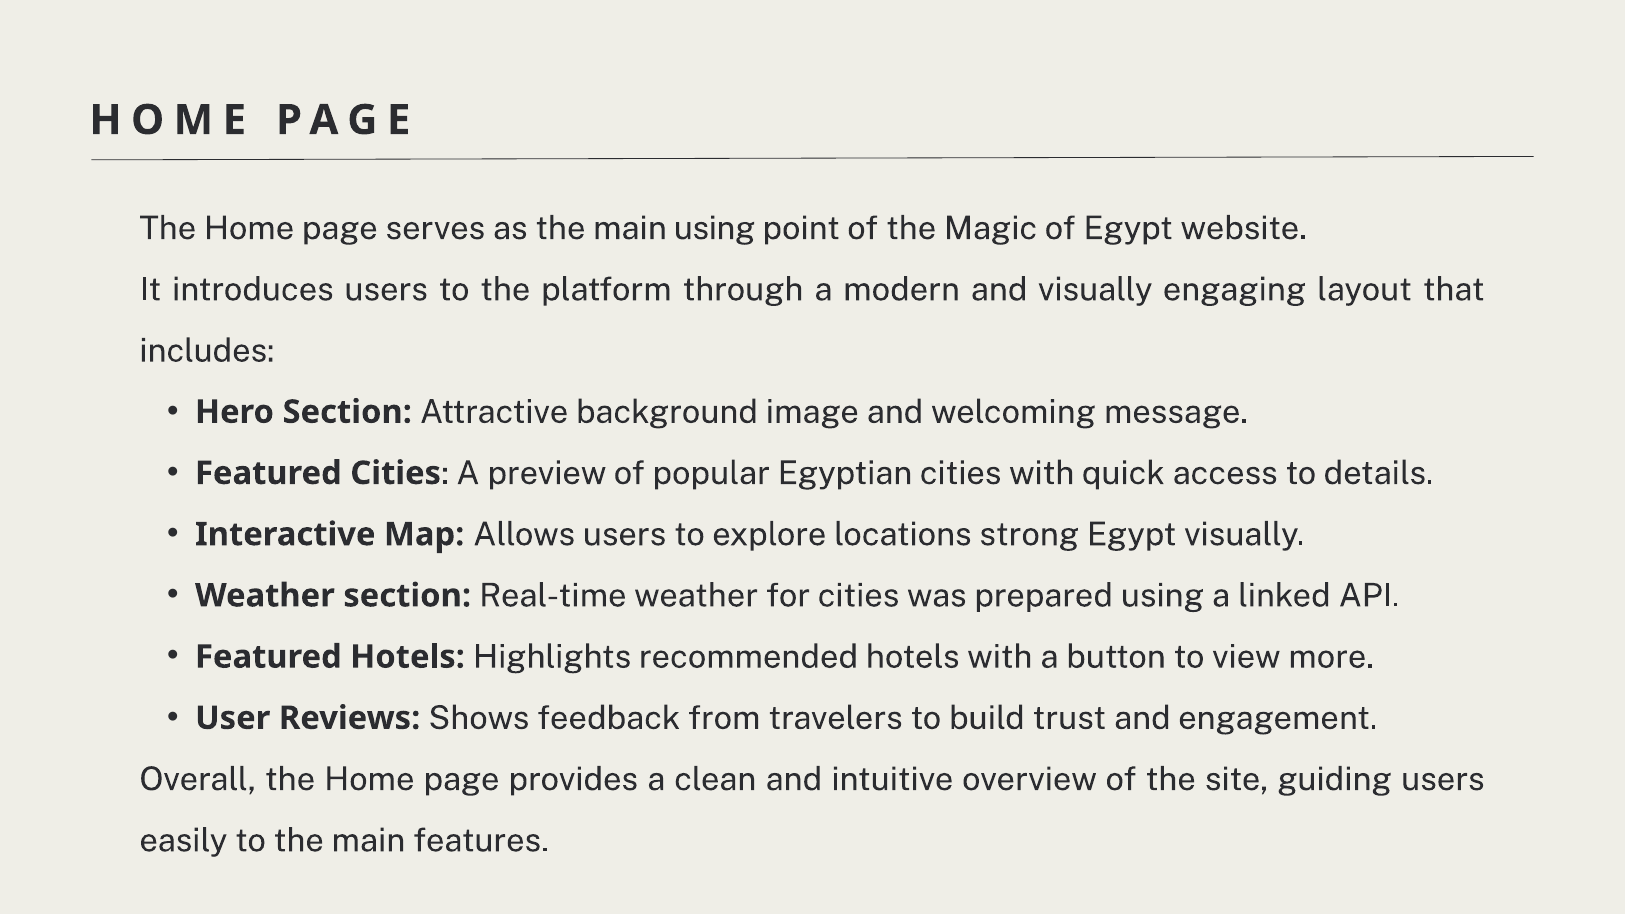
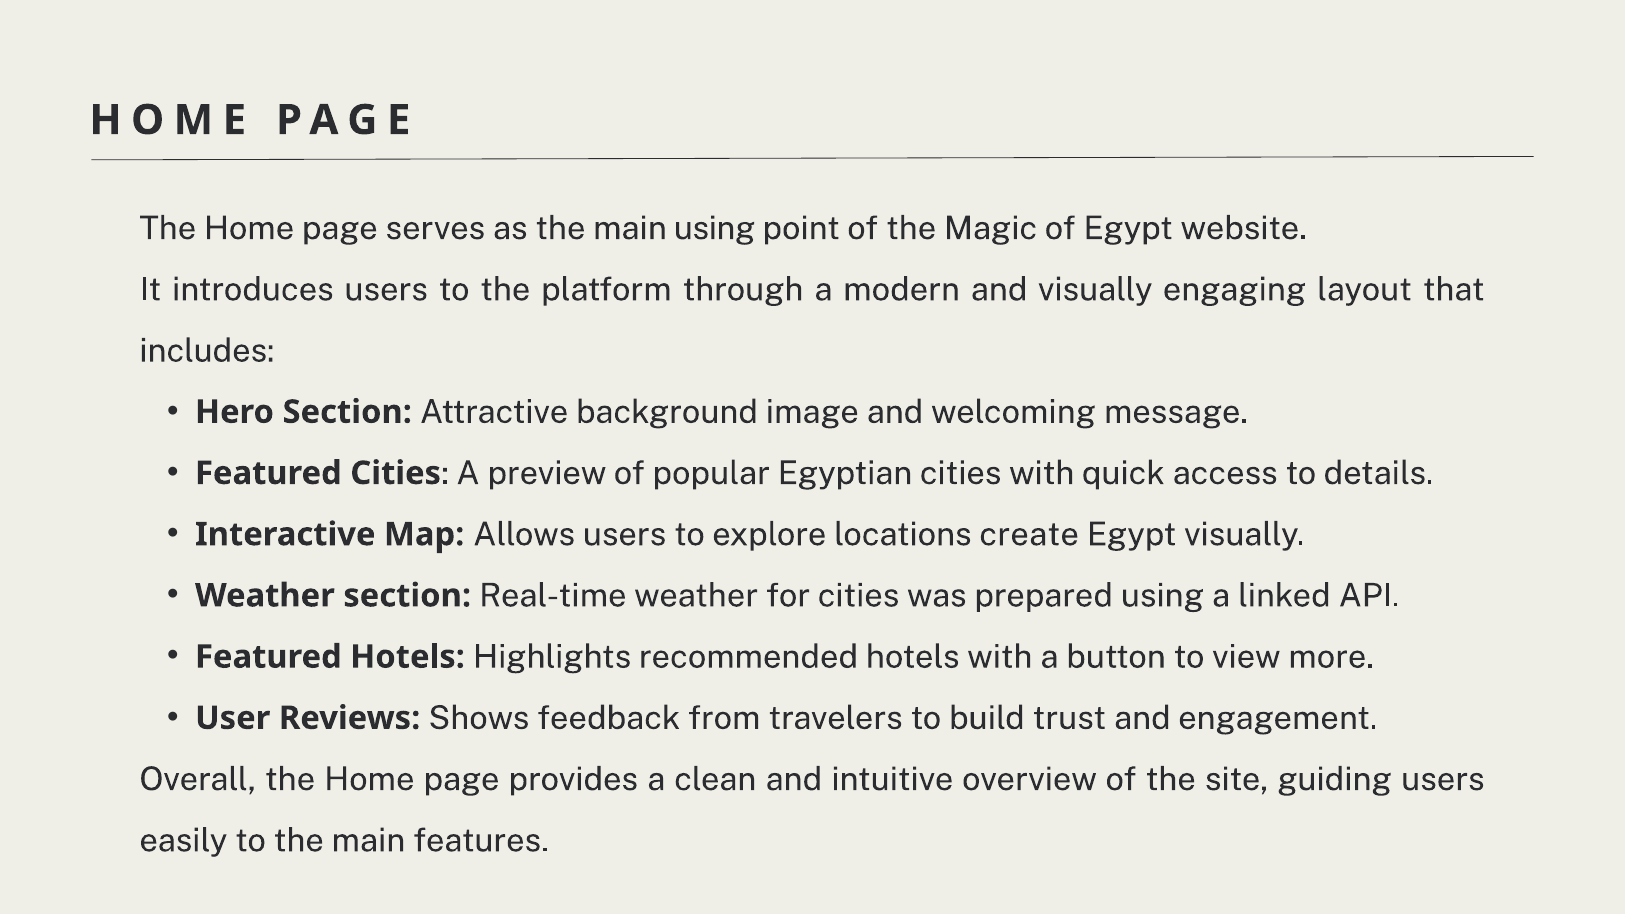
strong: strong -> create
